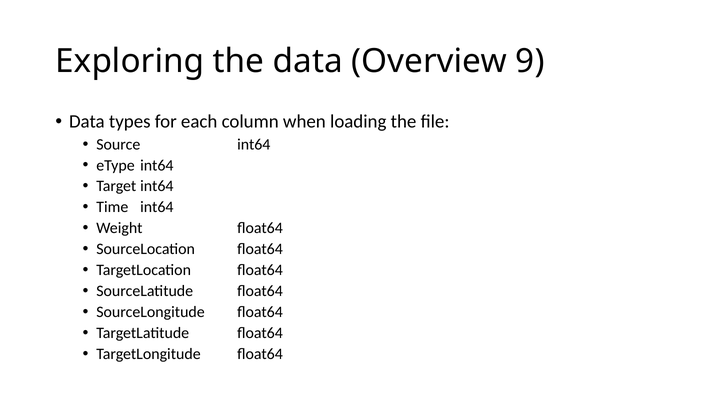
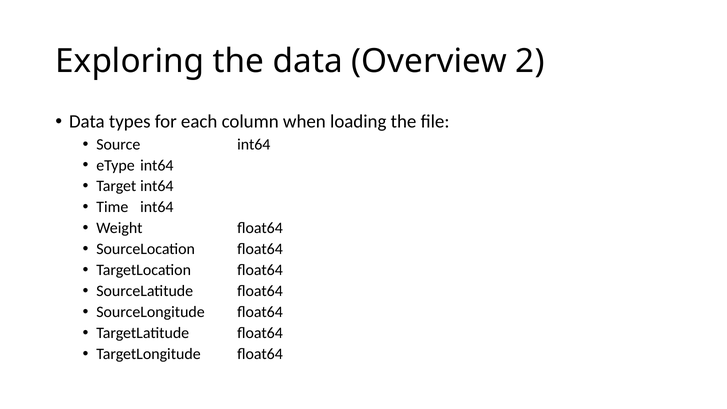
9: 9 -> 2
